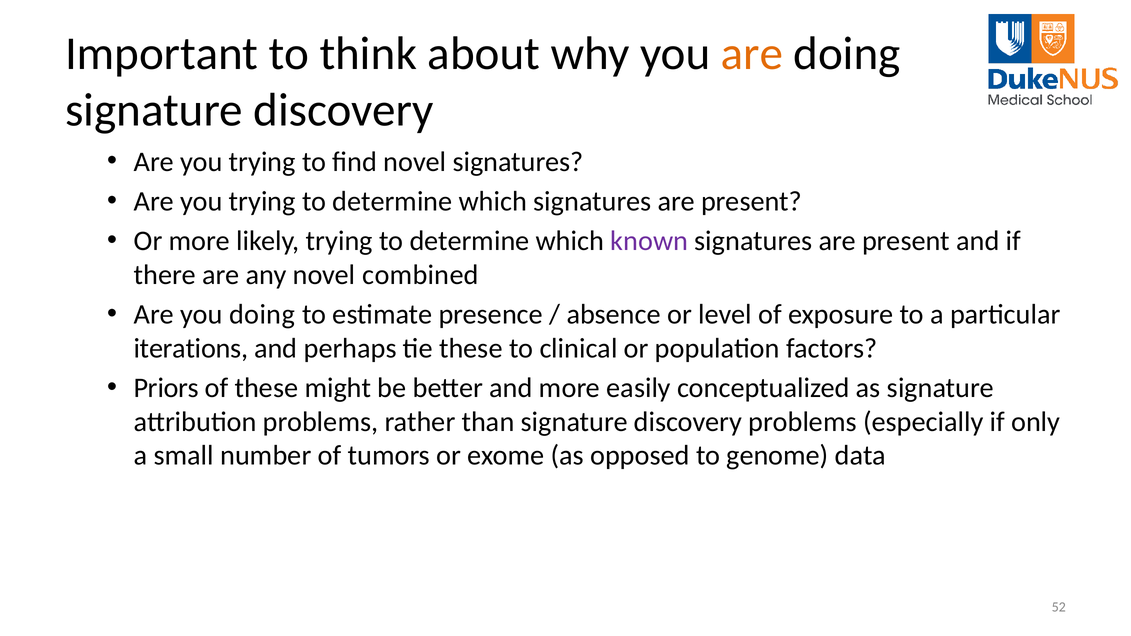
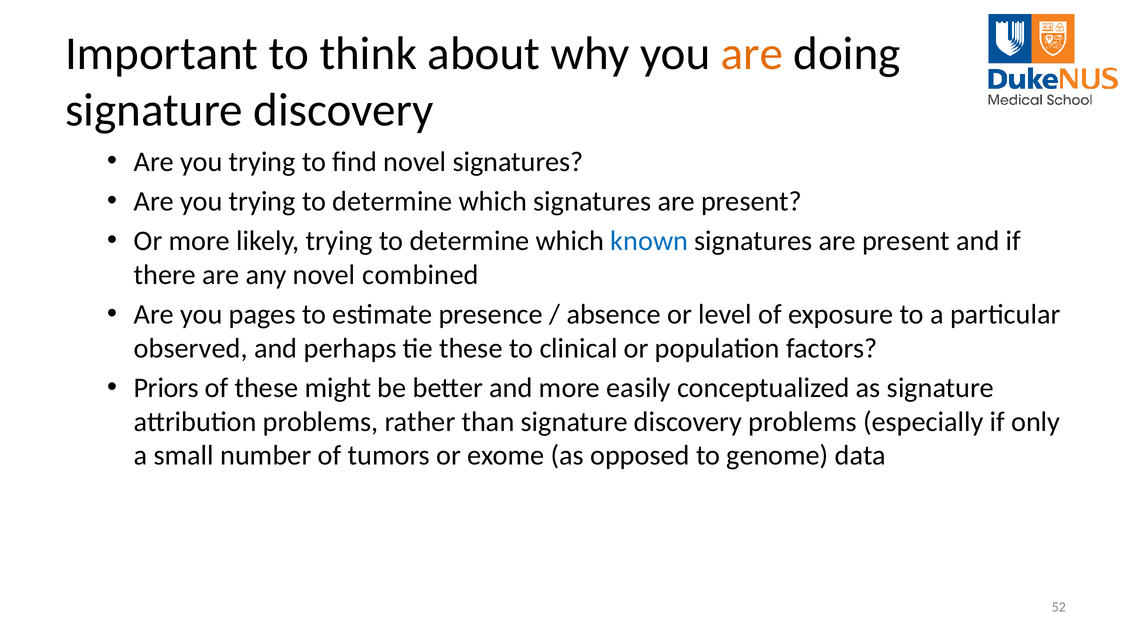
known colour: purple -> blue
you doing: doing -> pages
iterations: iterations -> observed
